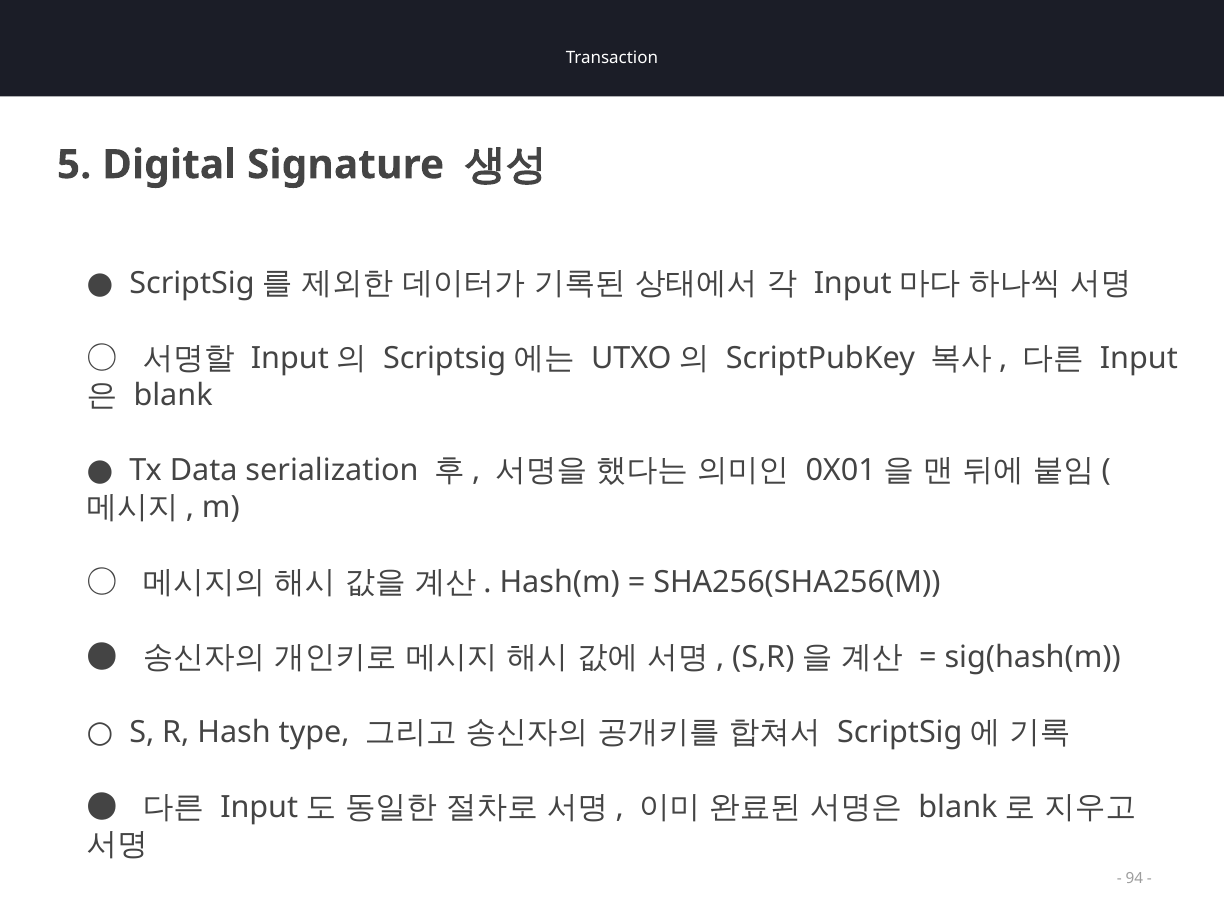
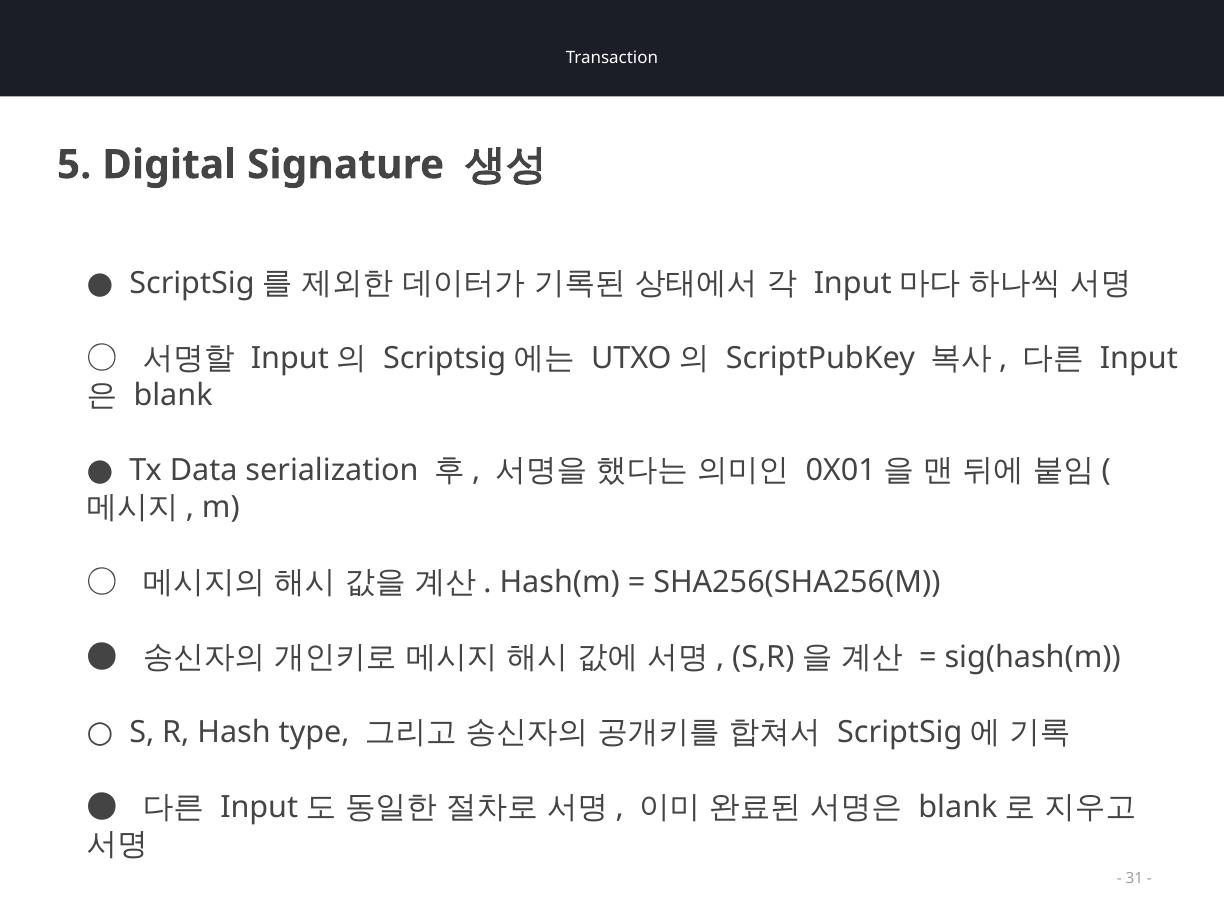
94: 94 -> 31
